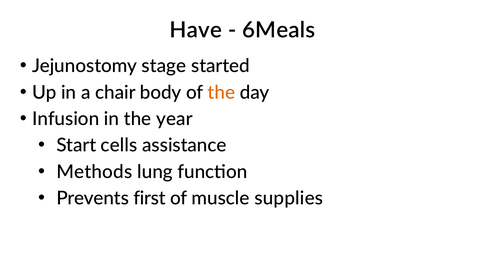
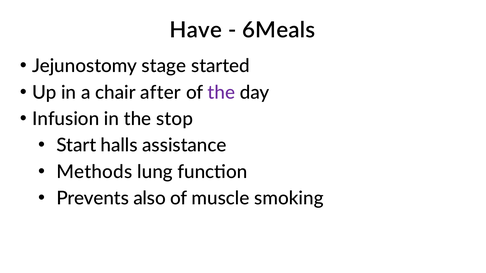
body: body -> after
the at (221, 93) colour: orange -> purple
year: year -> stop
cells: cells -> halls
first: first -> also
supplies: supplies -> smoking
